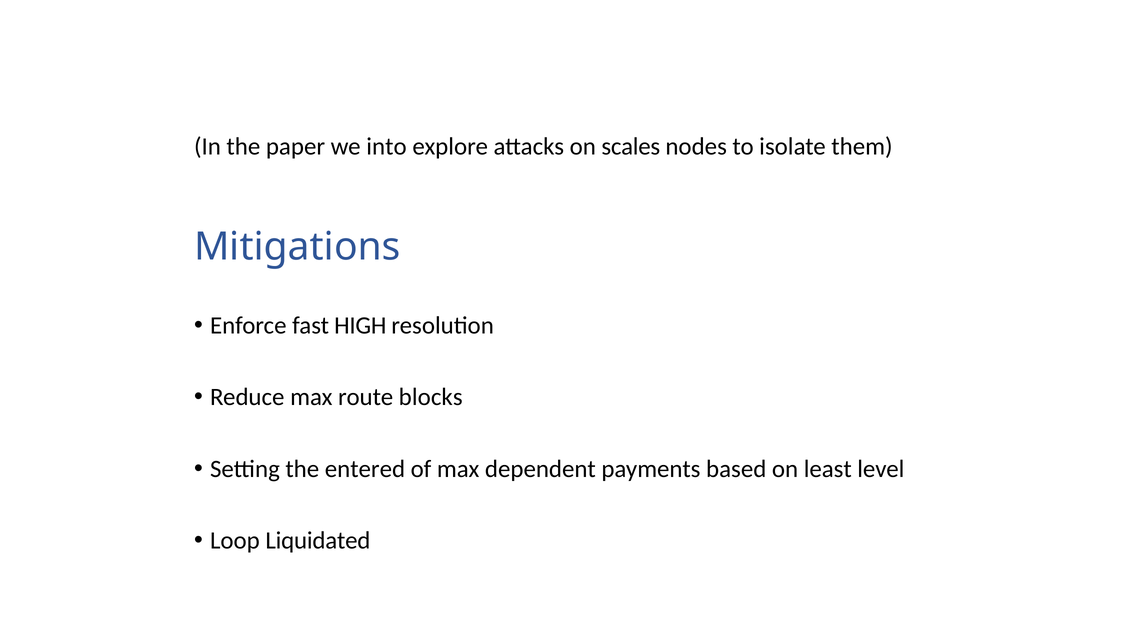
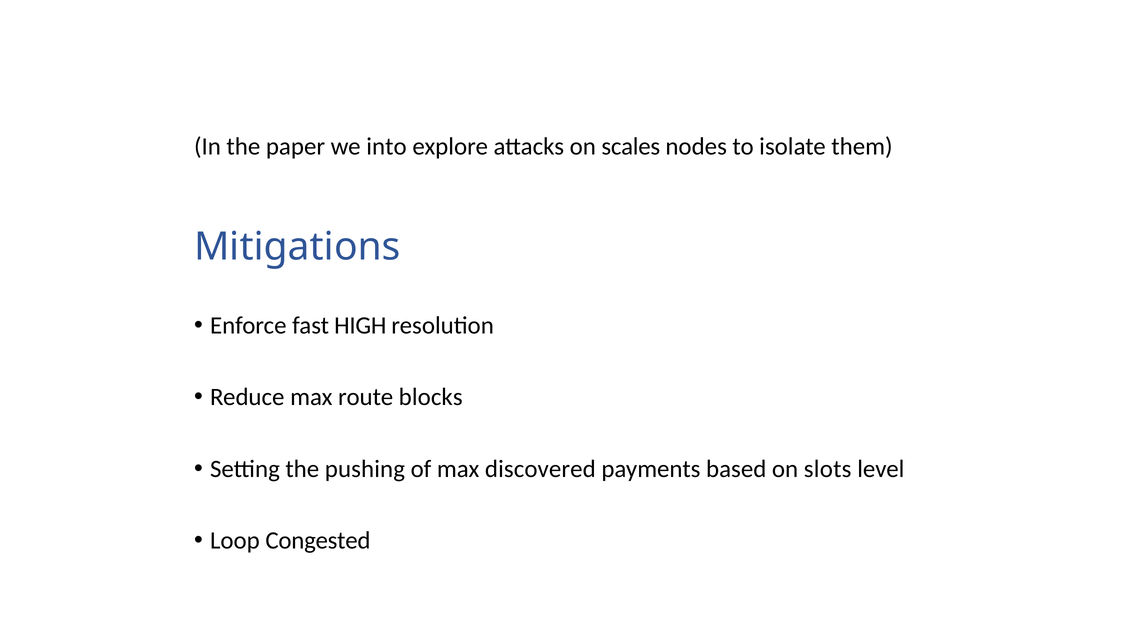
entered: entered -> pushing
dependent: dependent -> discovered
least: least -> slots
Liquidated: Liquidated -> Congested
